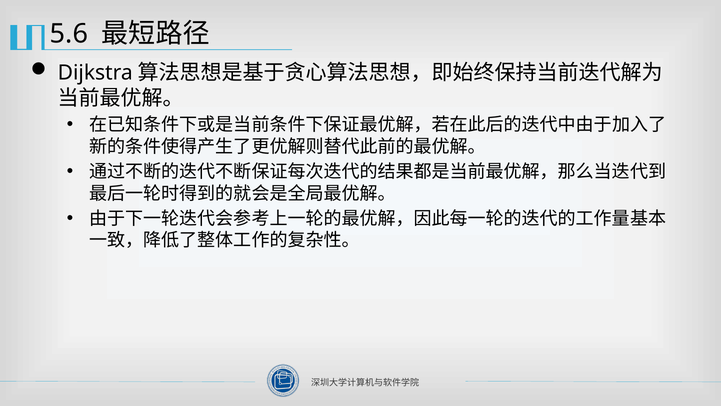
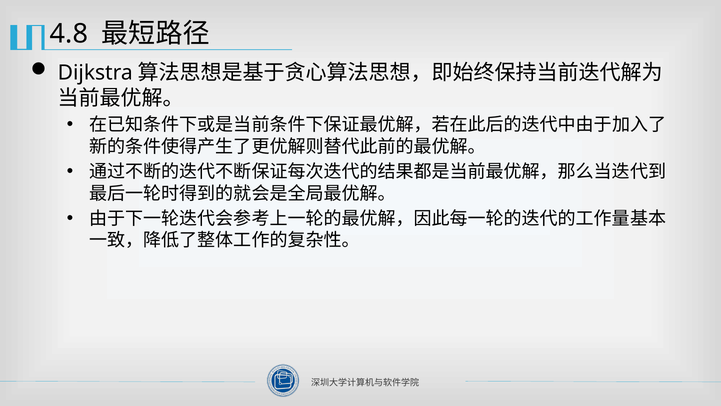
5.6: 5.6 -> 4.8
